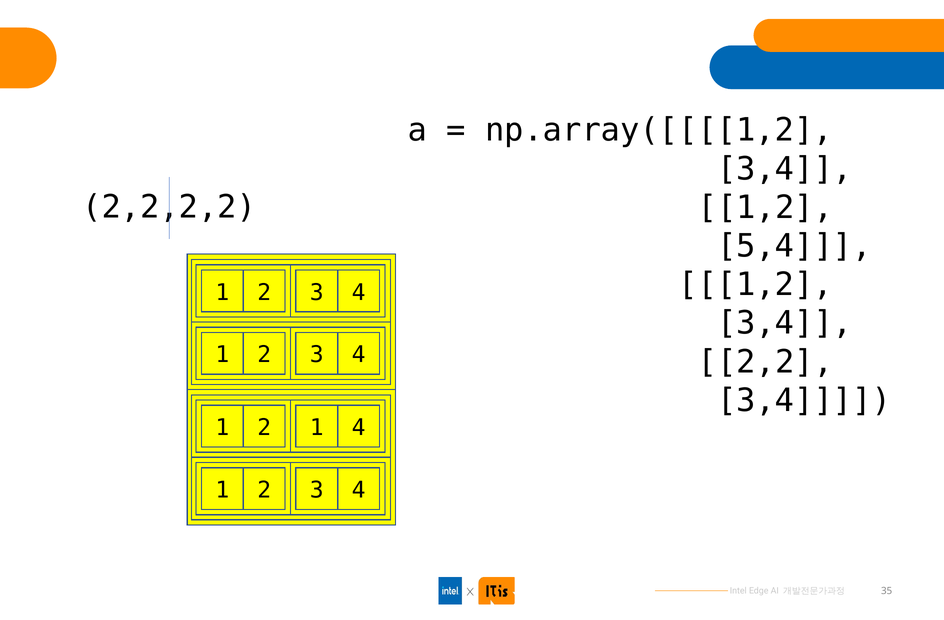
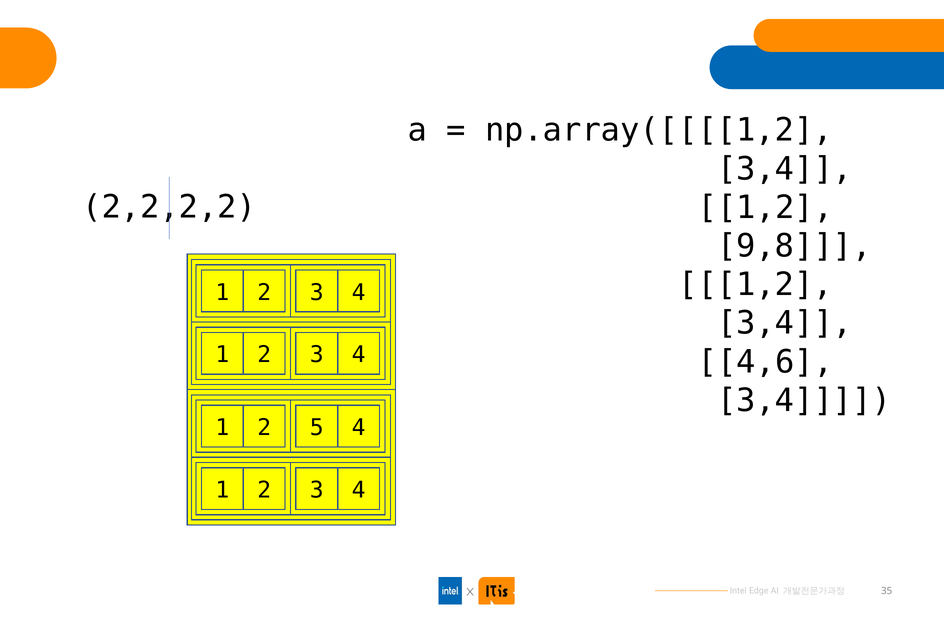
5,4: 5,4 -> 9,8
2,2: 2,2 -> 4,6
2 1: 1 -> 5
